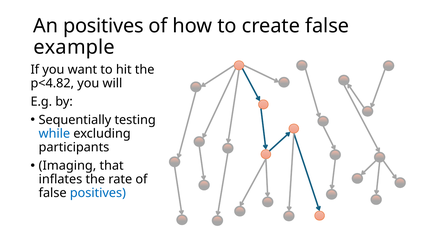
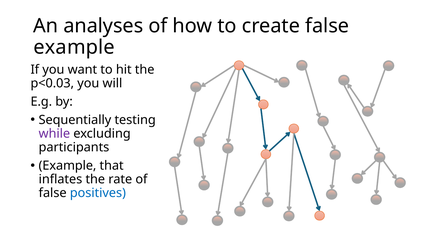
An positives: positives -> analyses
p<4.82: p<4.82 -> p<0.03
while colour: blue -> purple
Imaging at (67, 165): Imaging -> Example
